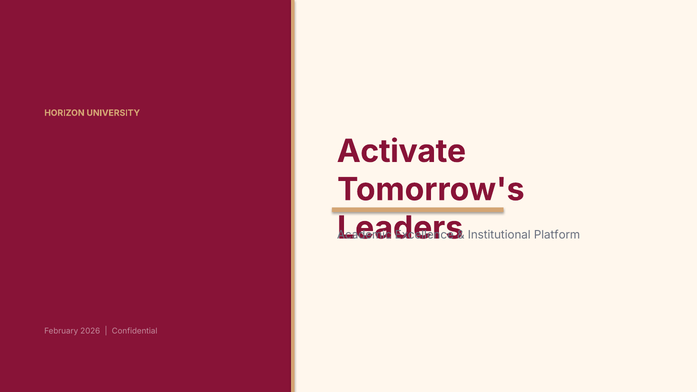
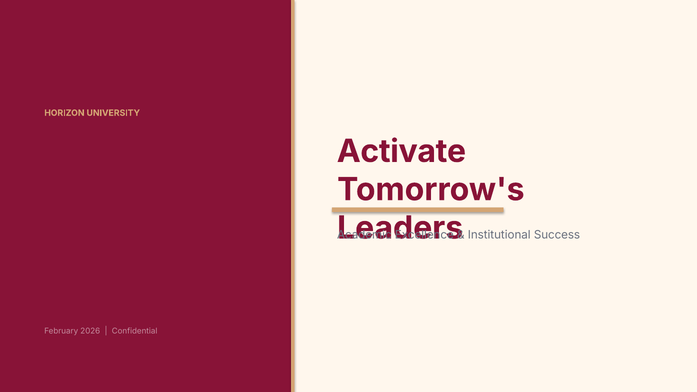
Platform: Platform -> Success
